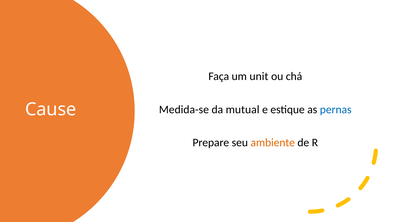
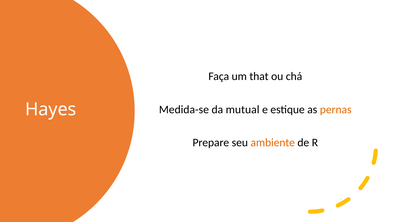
unit: unit -> that
Cause: Cause -> Hayes
pernas colour: blue -> orange
